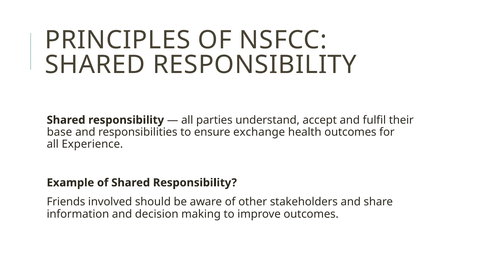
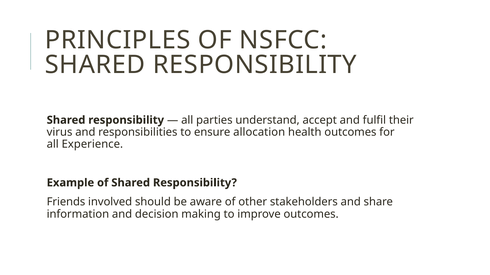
base: base -> virus
exchange: exchange -> allocation
